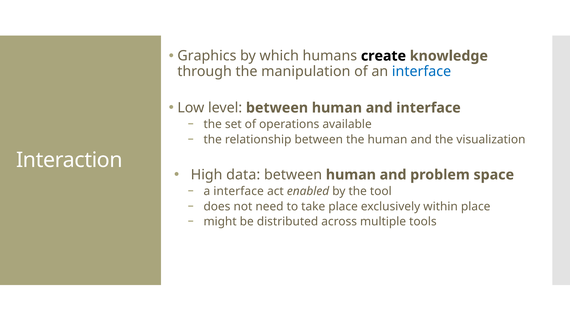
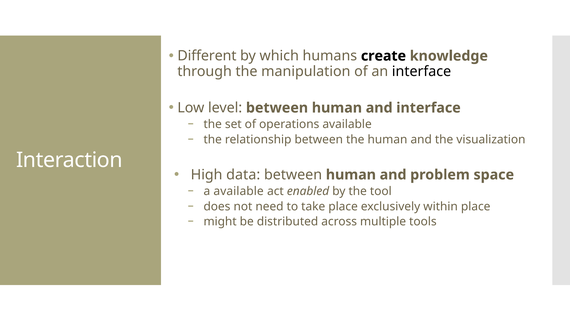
Graphics: Graphics -> Different
interface at (422, 71) colour: blue -> black
a interface: interface -> available
